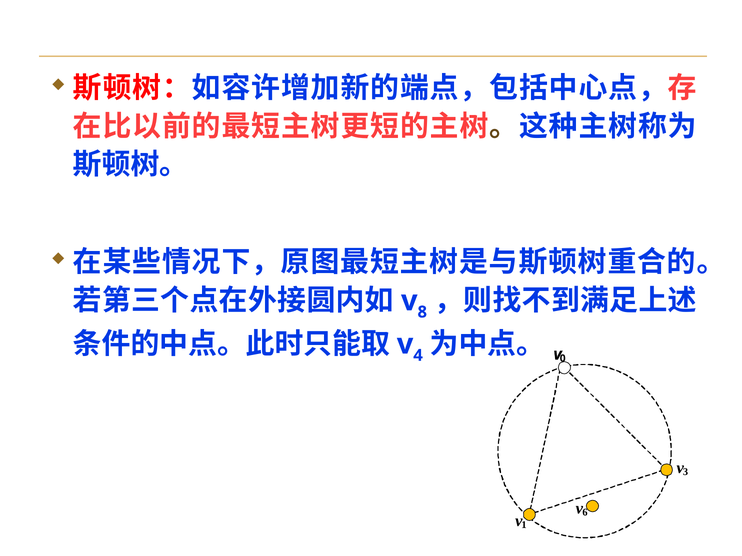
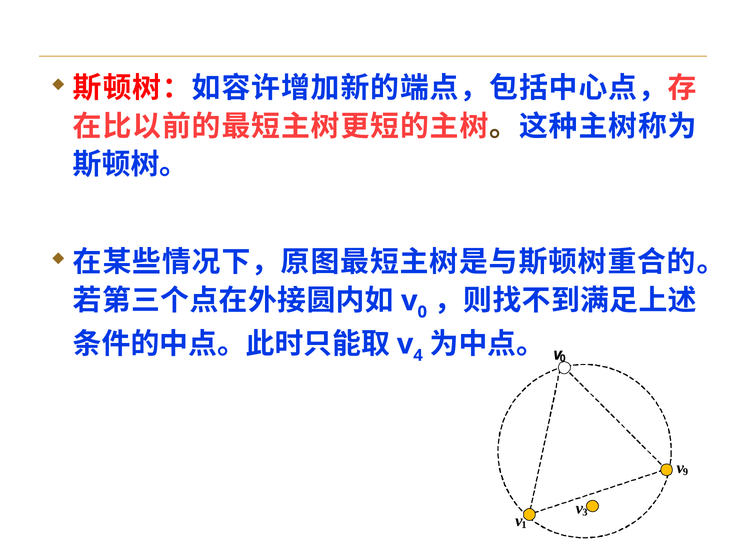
8 at (422, 312): 8 -> 0
3: 3 -> 9
6: 6 -> 3
